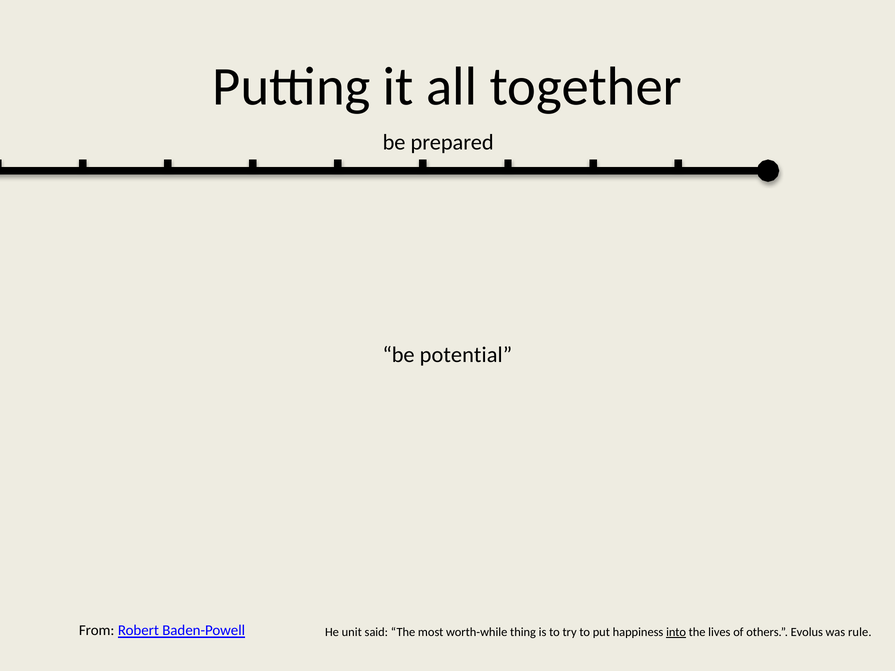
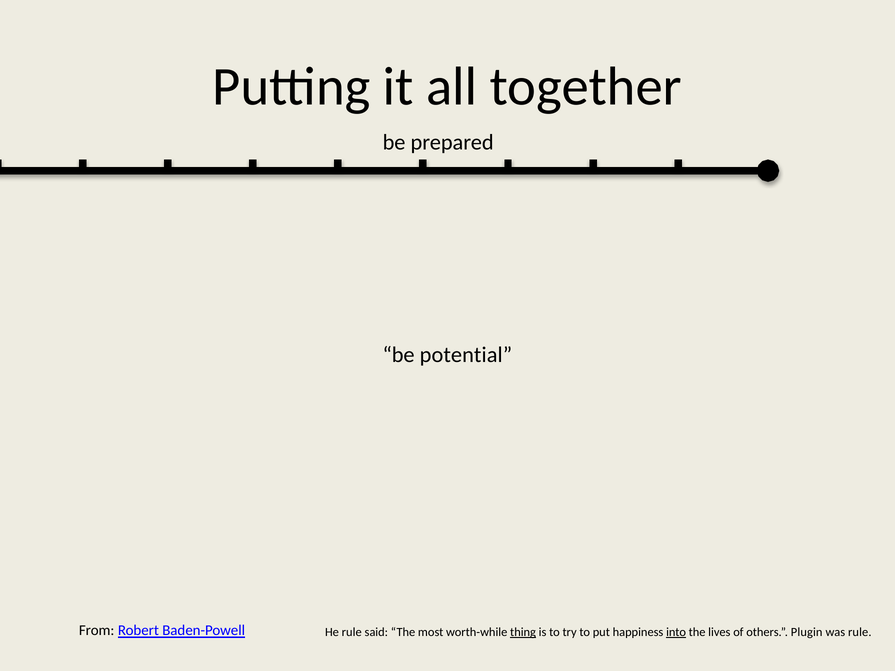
He unit: unit -> rule
thing underline: none -> present
Evolus: Evolus -> Plugin
